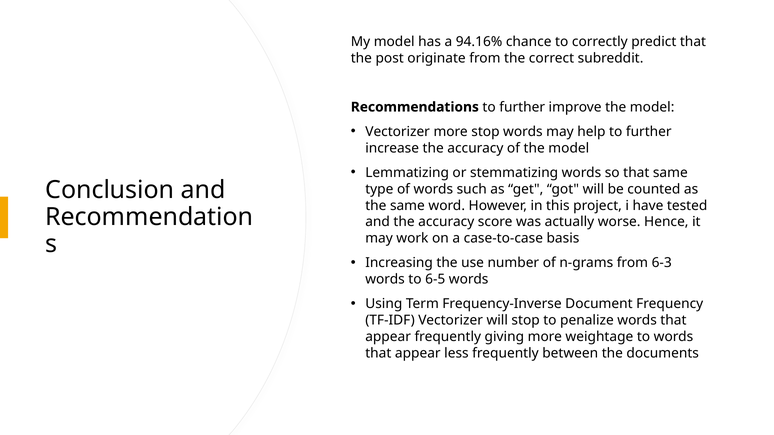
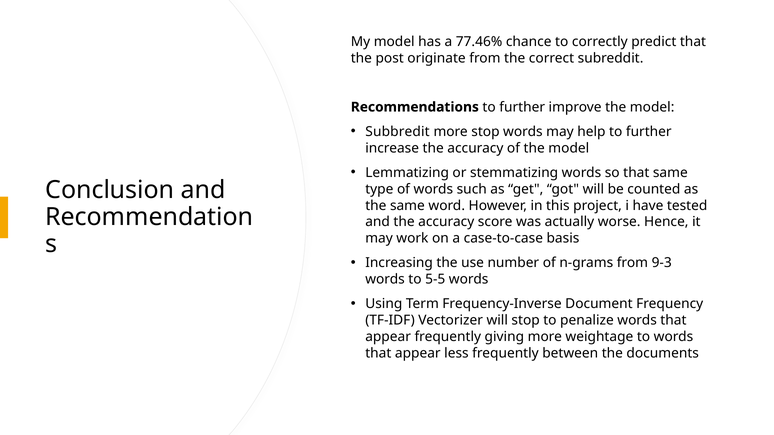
94.16%: 94.16% -> 77.46%
Vectorizer at (398, 132): Vectorizer -> Subbredit
6-3: 6-3 -> 9-3
6-5: 6-5 -> 5-5
